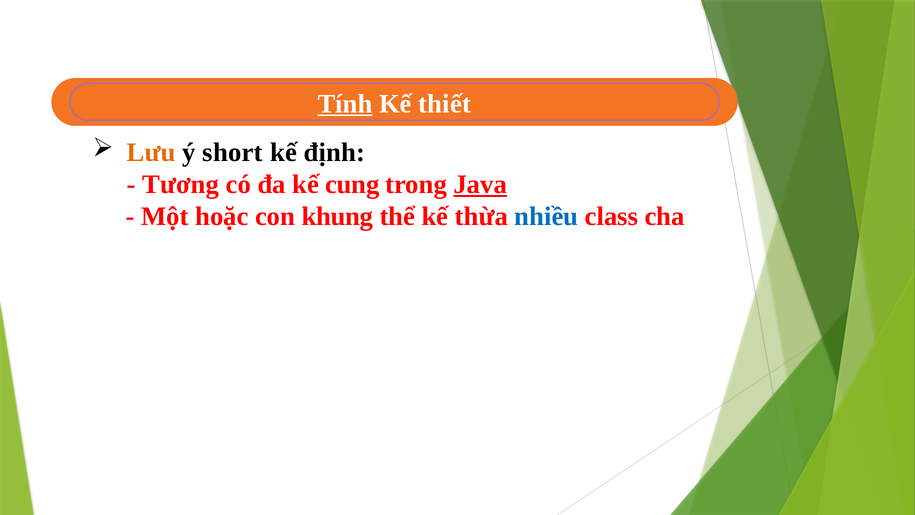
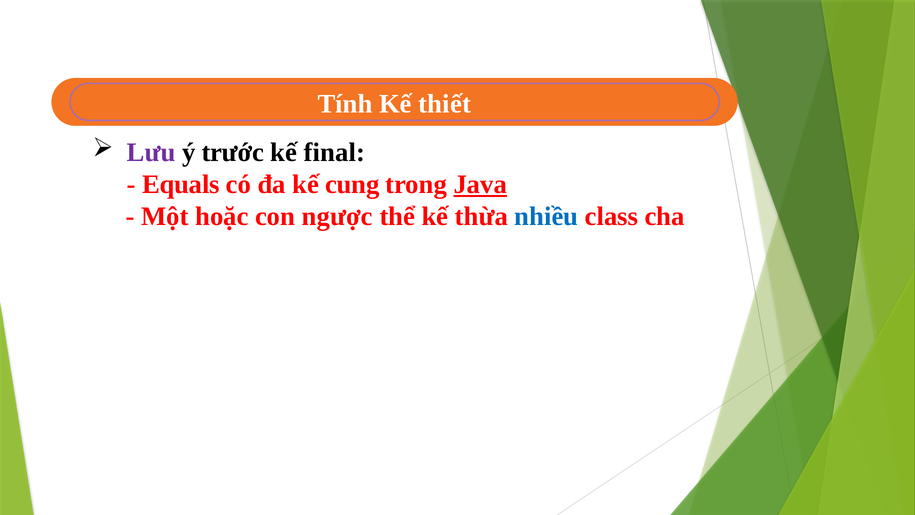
Tính underline: present -> none
Lưu colour: orange -> purple
short: short -> trước
định: định -> final
Tương: Tương -> Equals
khung: khung -> ngược
